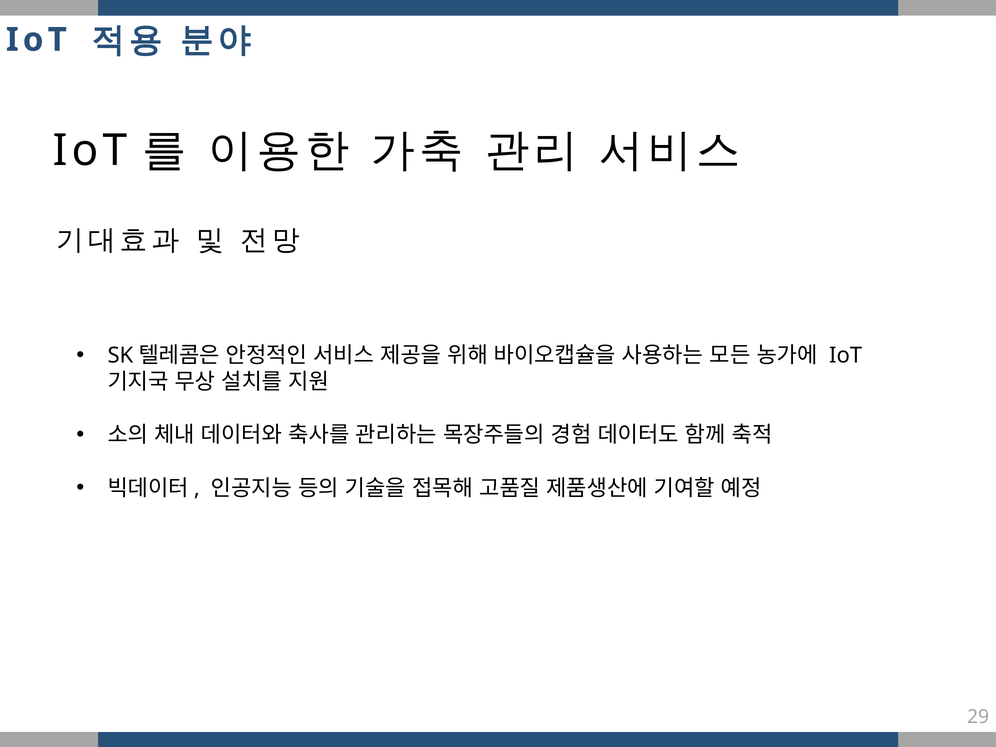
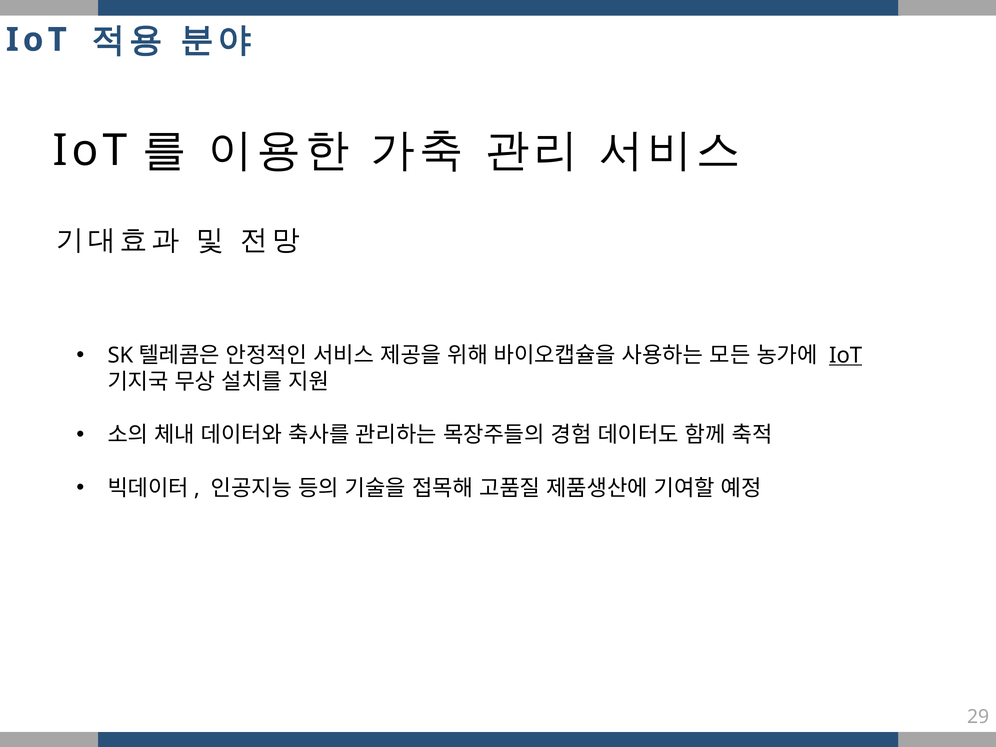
IoT at (846, 356) underline: none -> present
